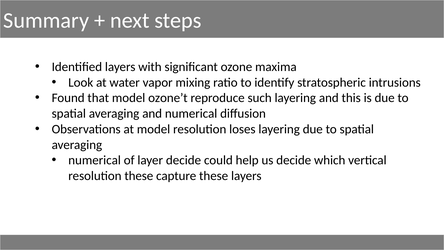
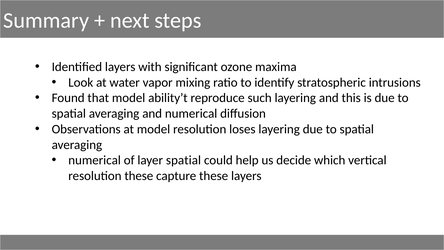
ozone’t: ozone’t -> ability’t
layer decide: decide -> spatial
